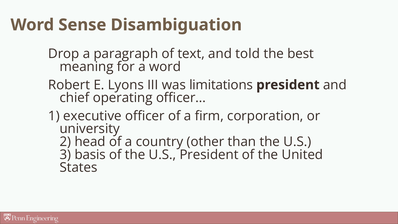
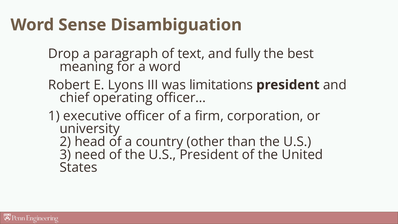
told: told -> fully
basis: basis -> need
